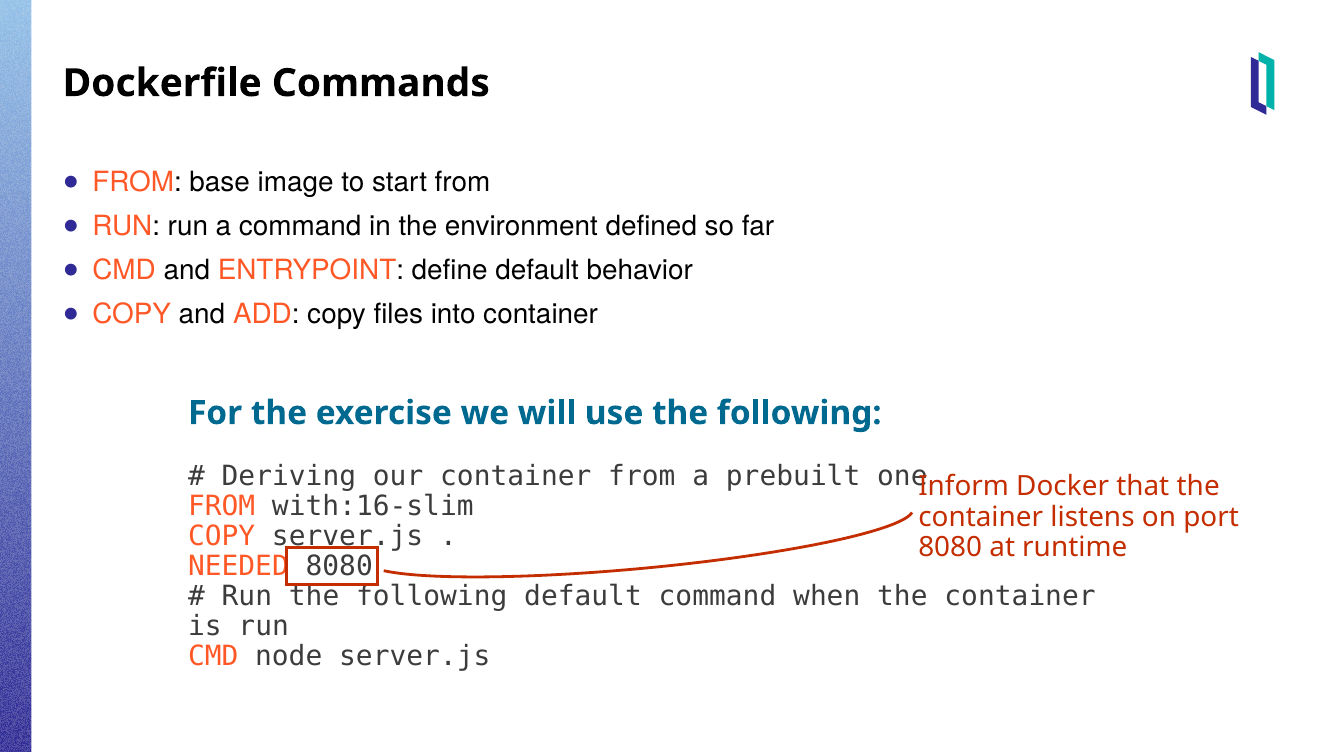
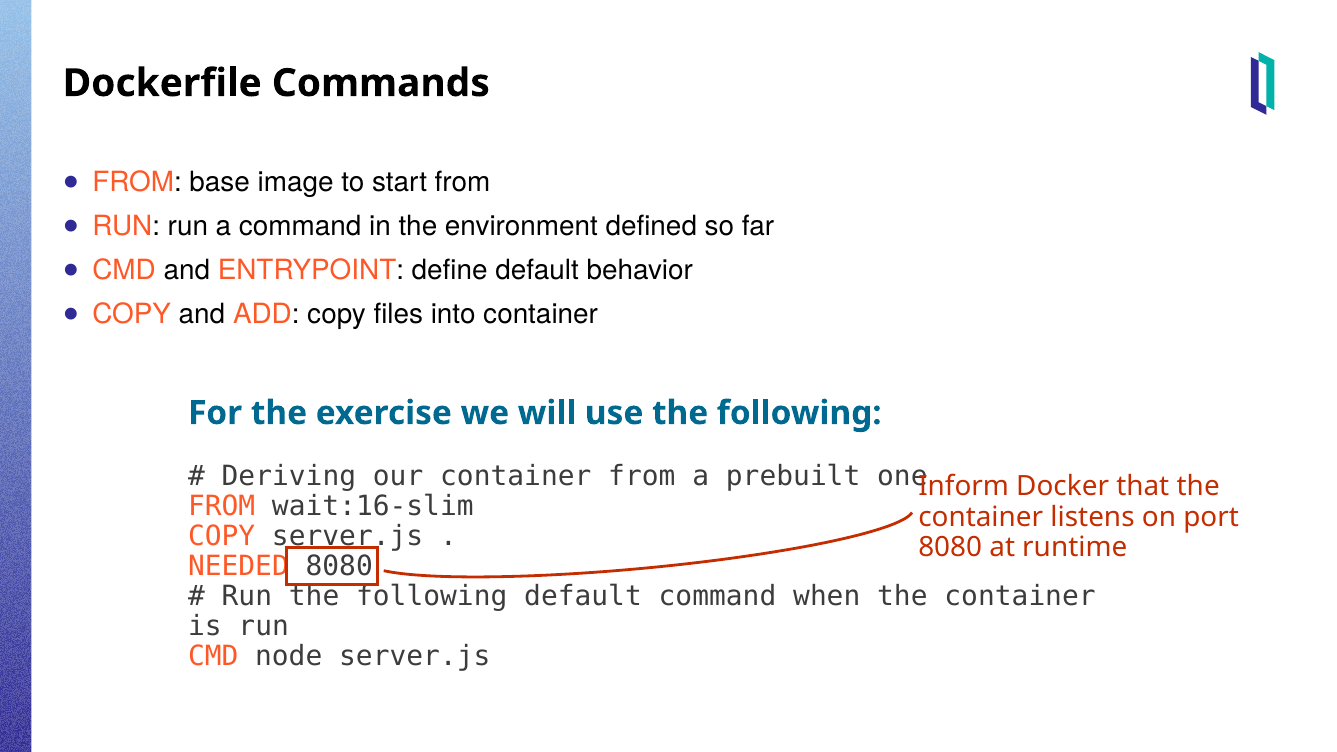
with:16-slim: with:16-slim -> wait:16-slim
